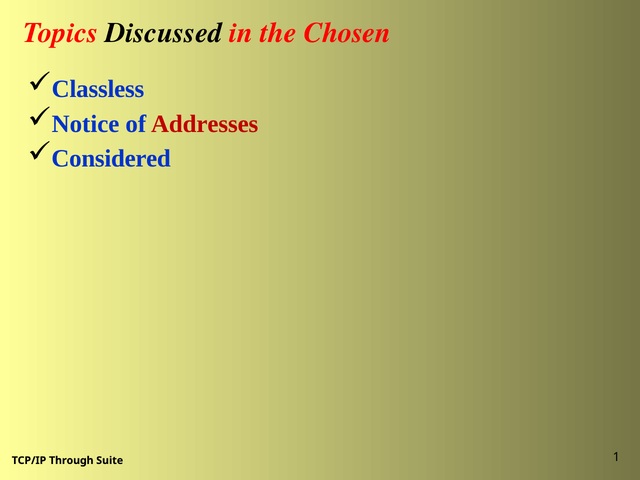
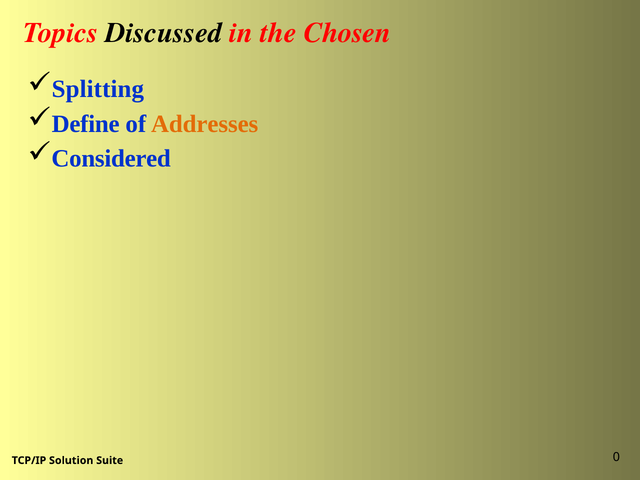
Classless: Classless -> Splitting
Notice: Notice -> Define
Addresses colour: red -> orange
Through: Through -> Solution
1: 1 -> 0
